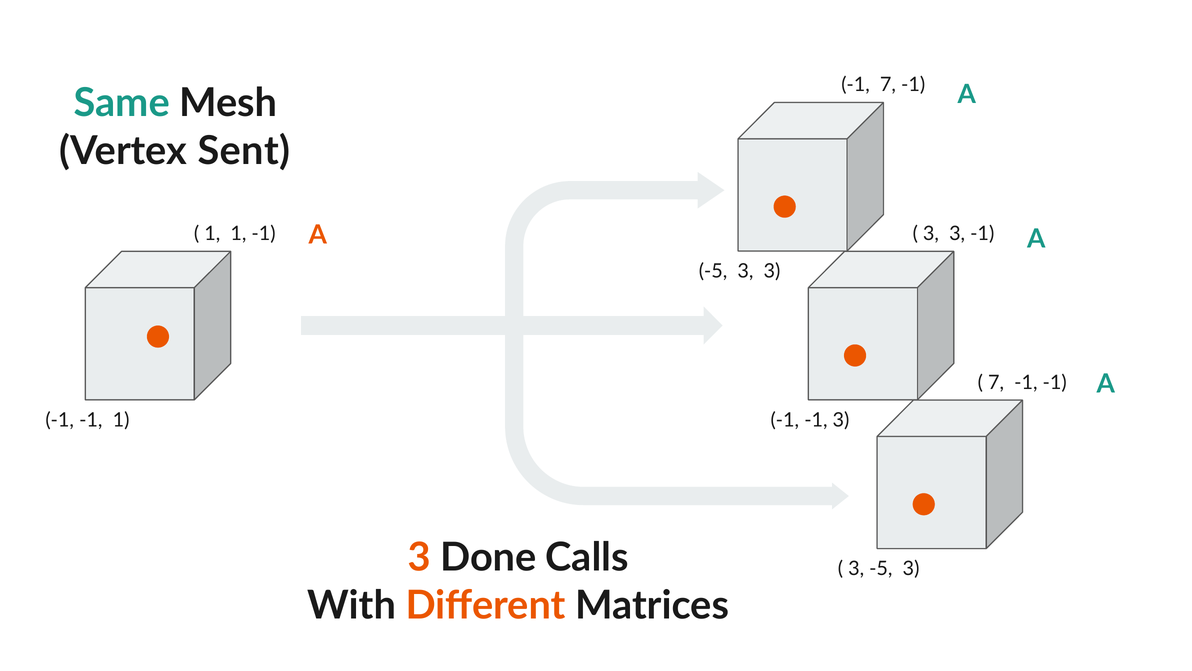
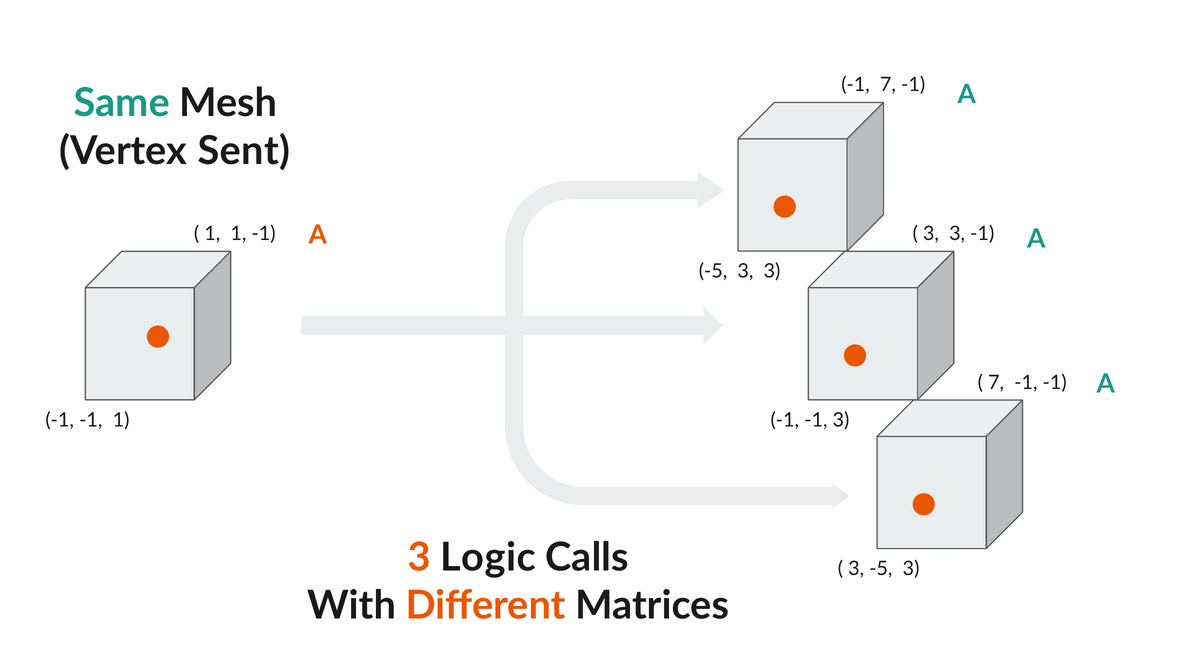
Done: Done -> Logic
